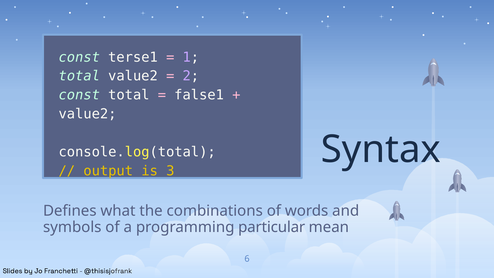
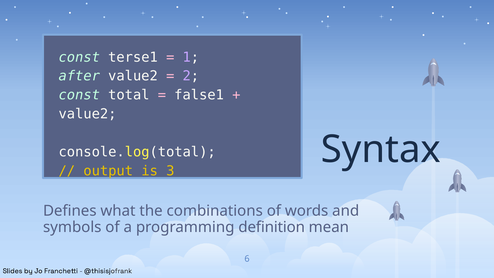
total at (79, 76): total -> after
particular: particular -> definition
